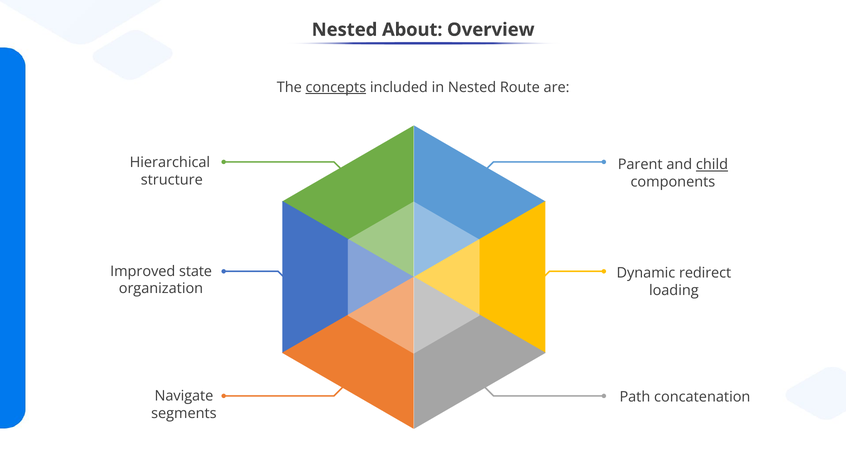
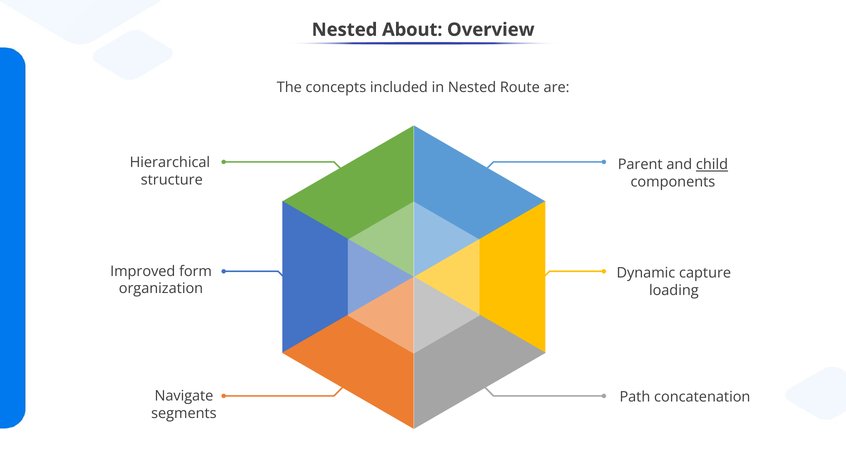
concepts underline: present -> none
state: state -> form
redirect: redirect -> capture
